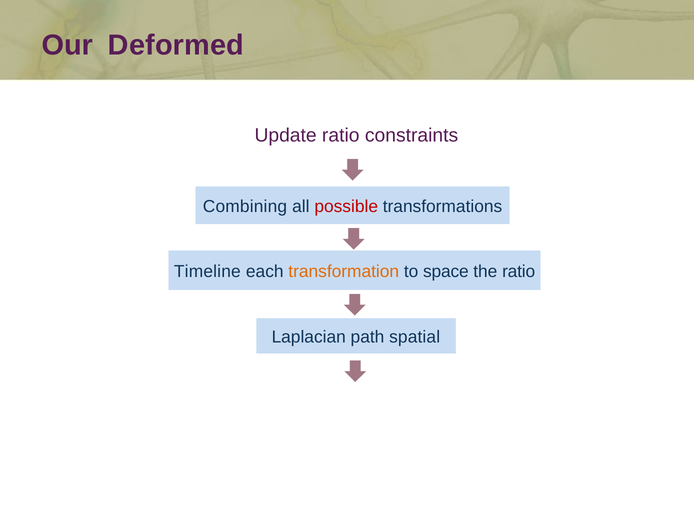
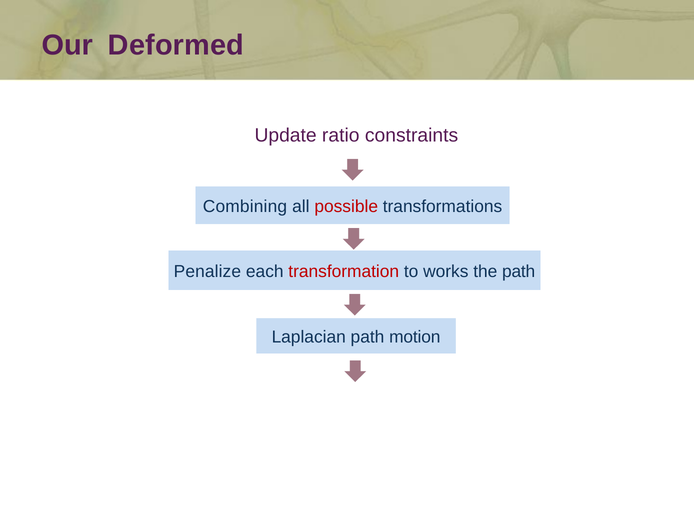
Timeline: Timeline -> Penalize
transformation colour: orange -> red
space: space -> works
the ratio: ratio -> path
spatial: spatial -> motion
